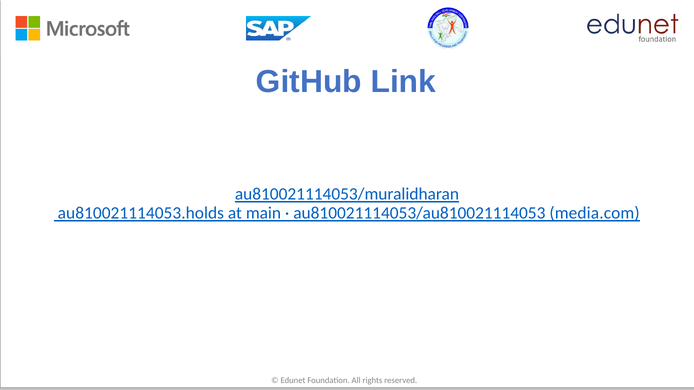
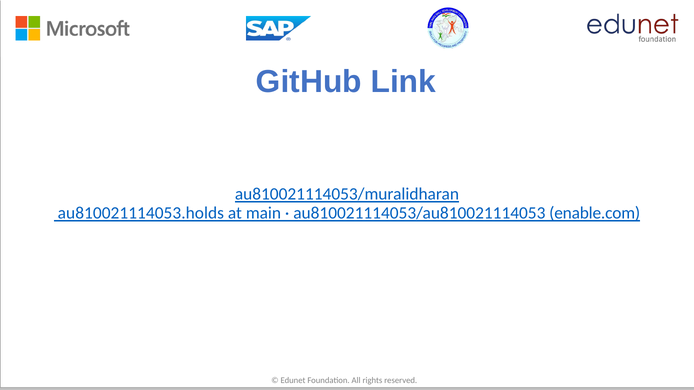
media.com: media.com -> enable.com
